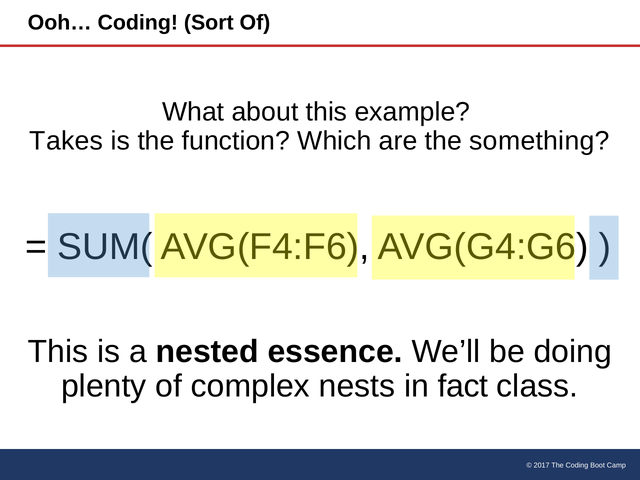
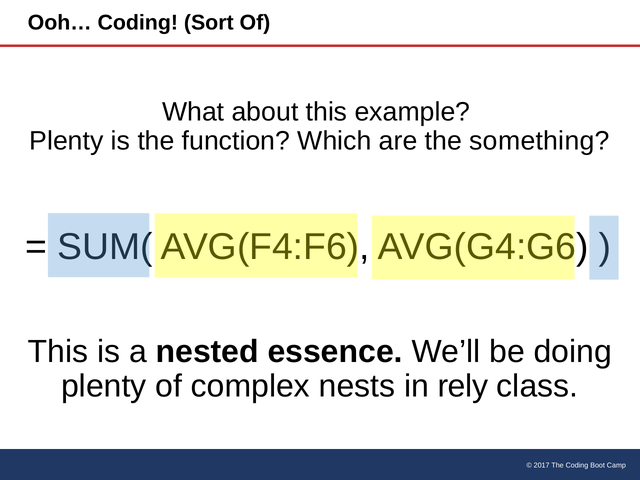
Takes at (66, 141): Takes -> Plenty
fact: fact -> rely
